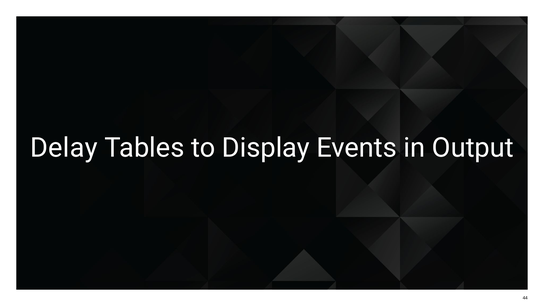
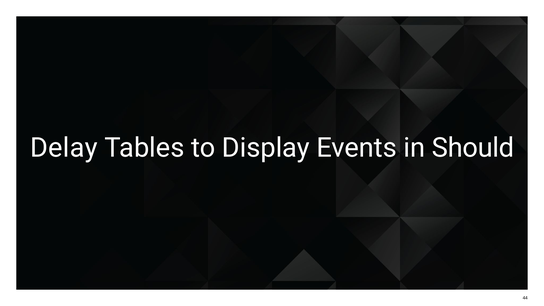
Output: Output -> Should
